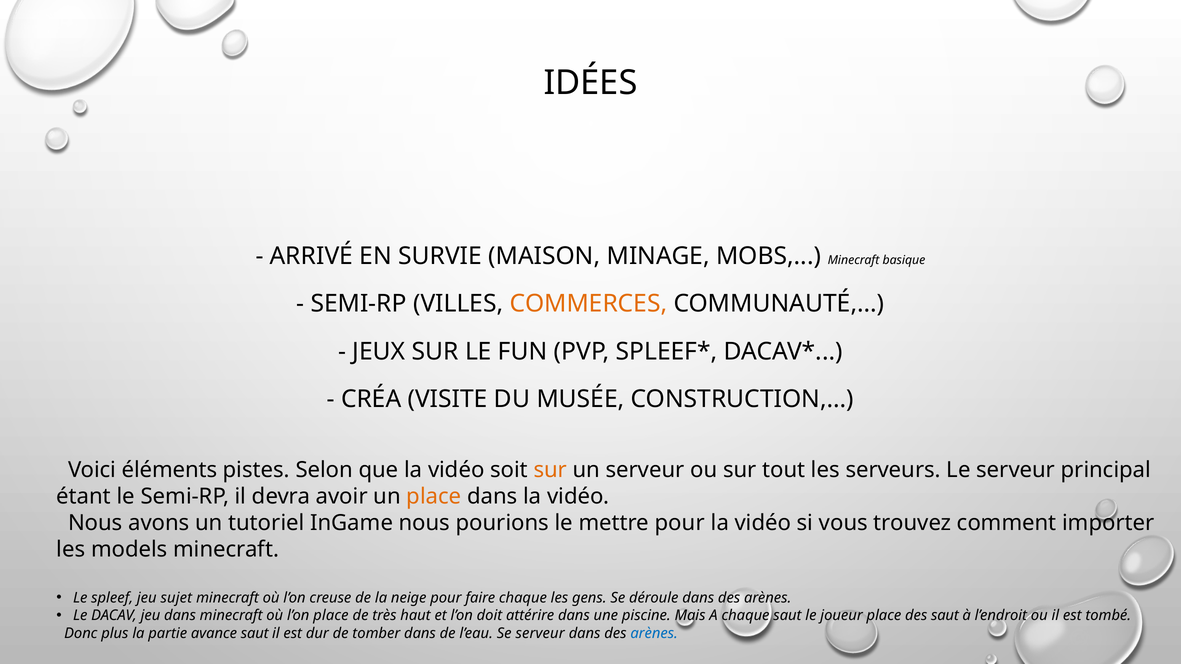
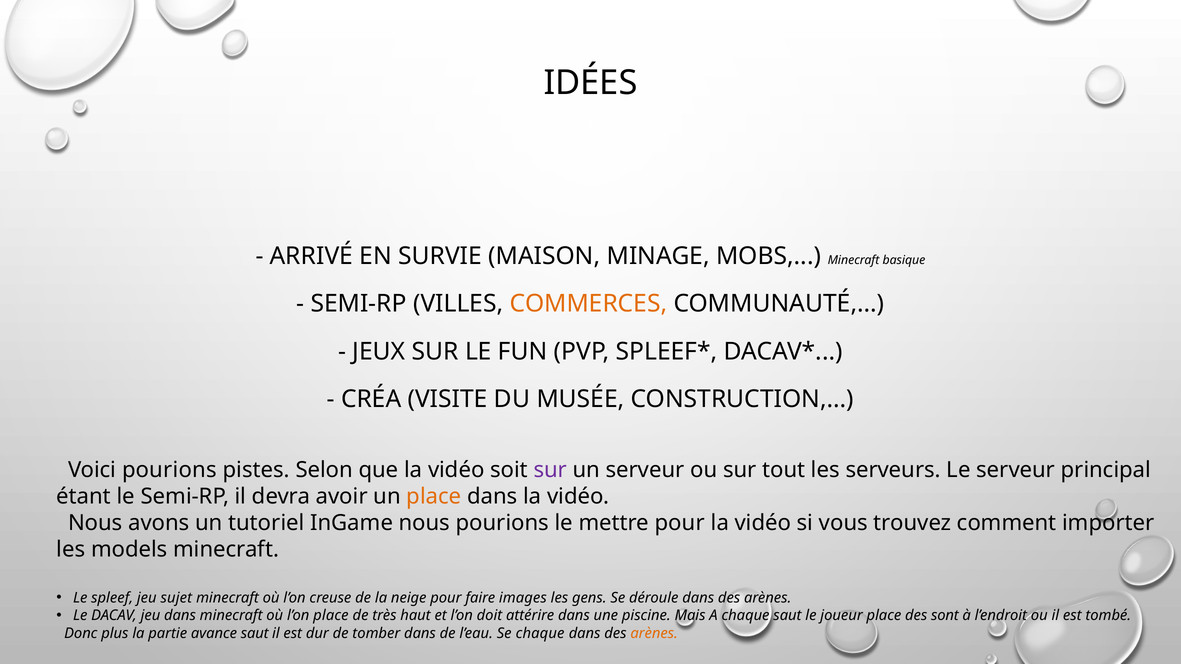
Voici éléments: éléments -> pourions
sur at (550, 470) colour: orange -> purple
faire chaque: chaque -> images
des saut: saut -> sont
Se serveur: serveur -> chaque
arènes at (654, 633) colour: blue -> orange
